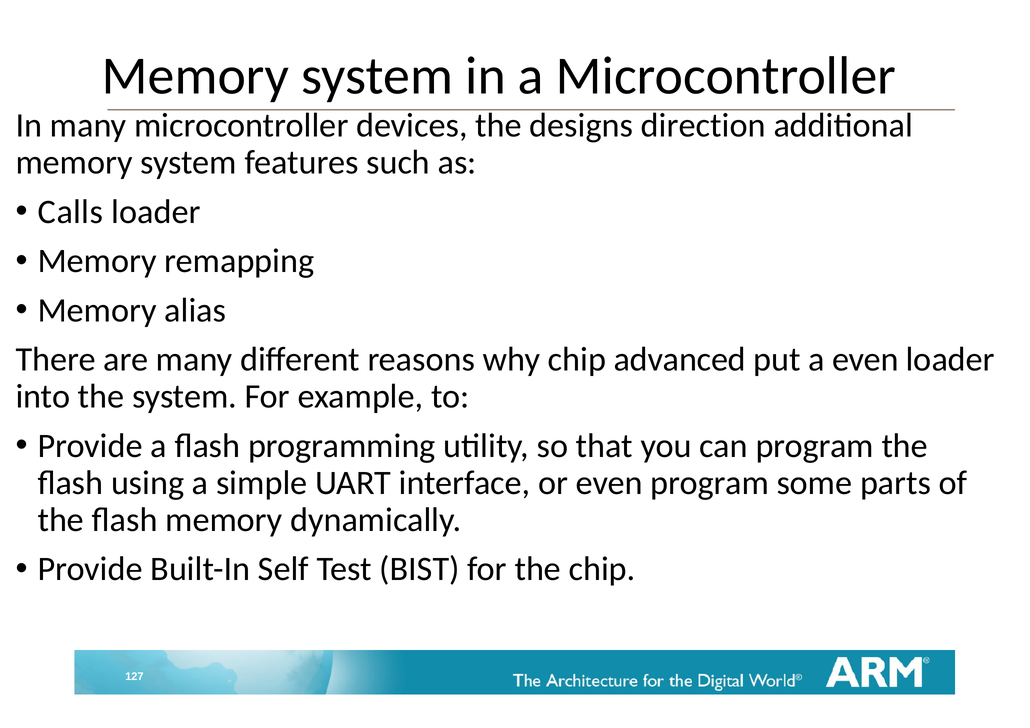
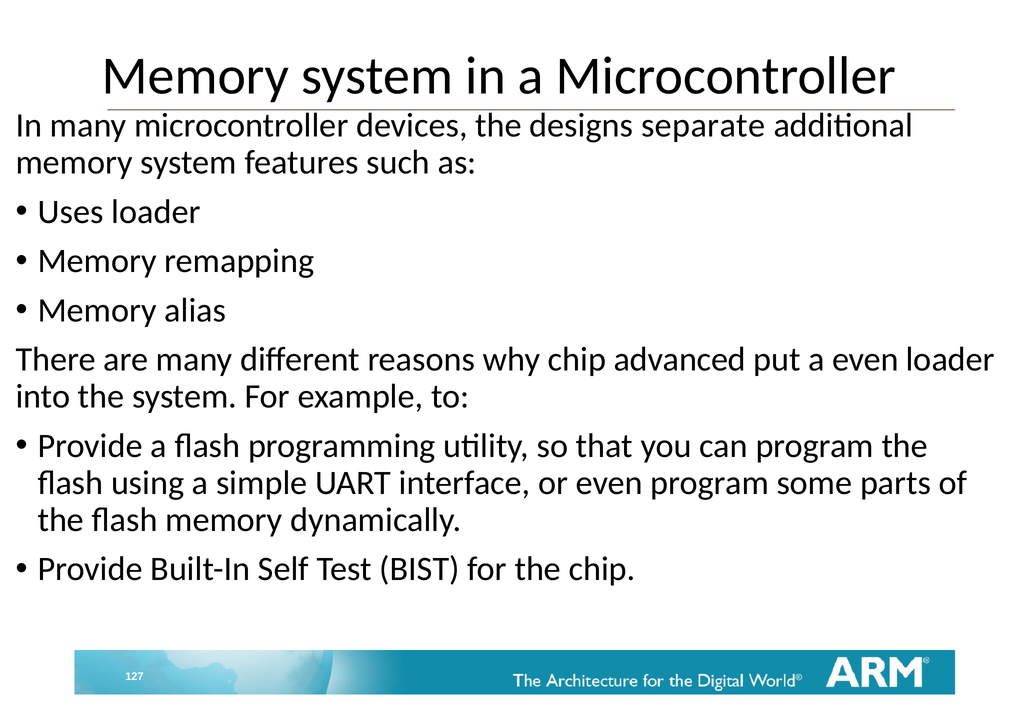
direction: direction -> separate
Calls: Calls -> Uses
